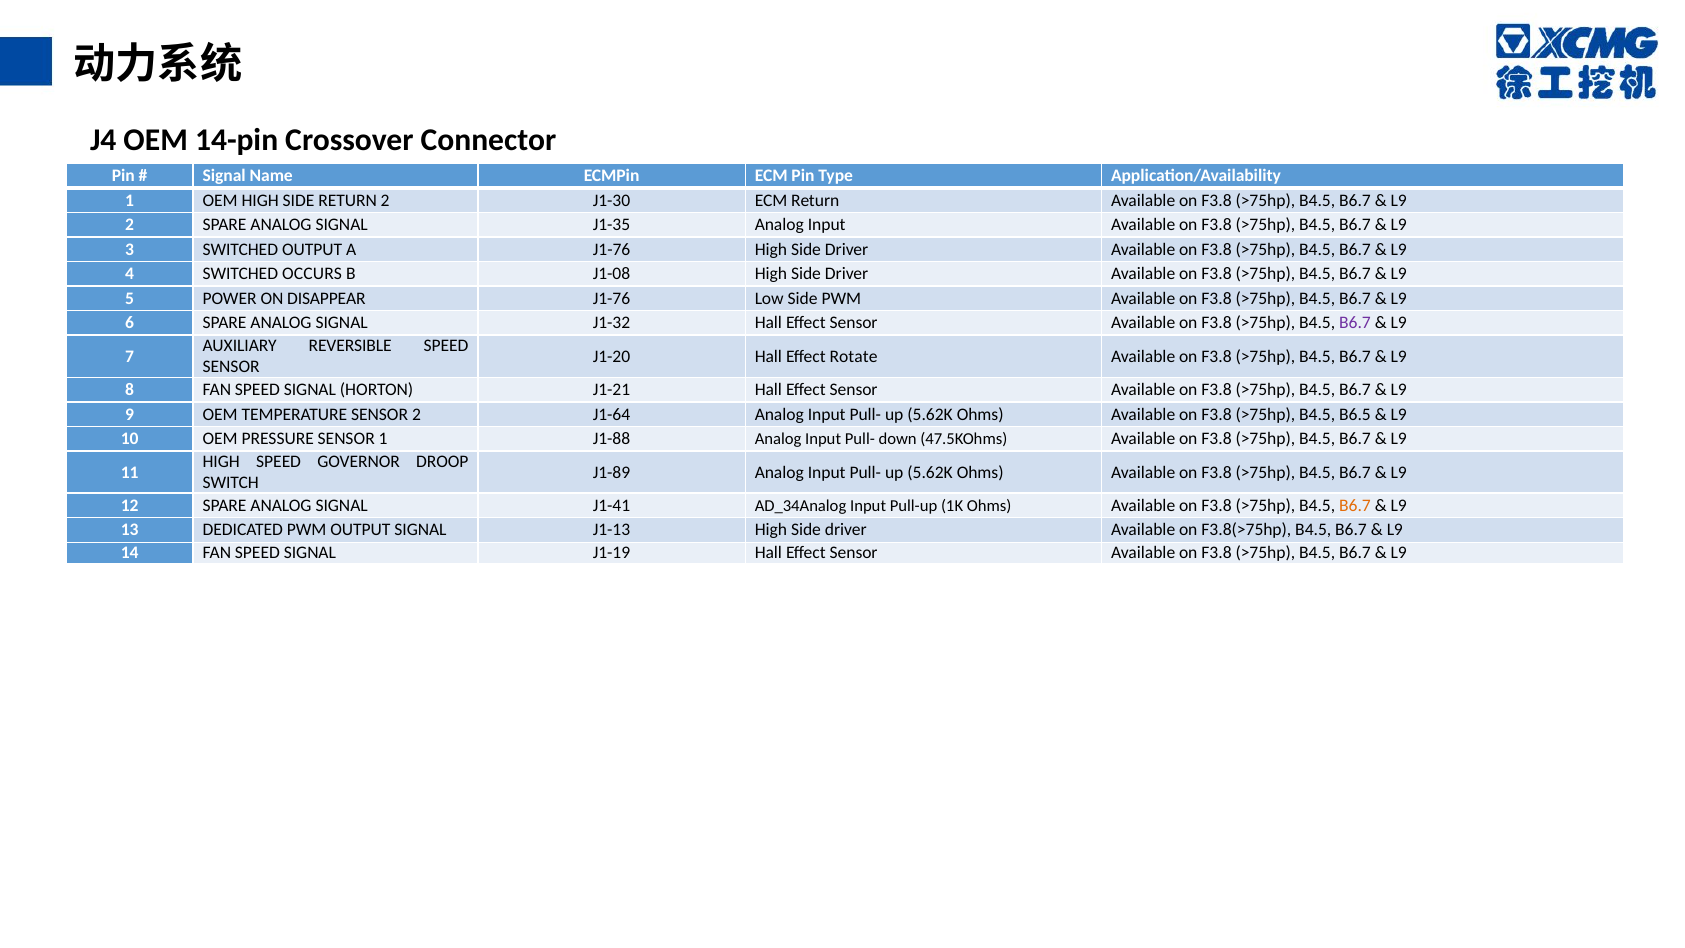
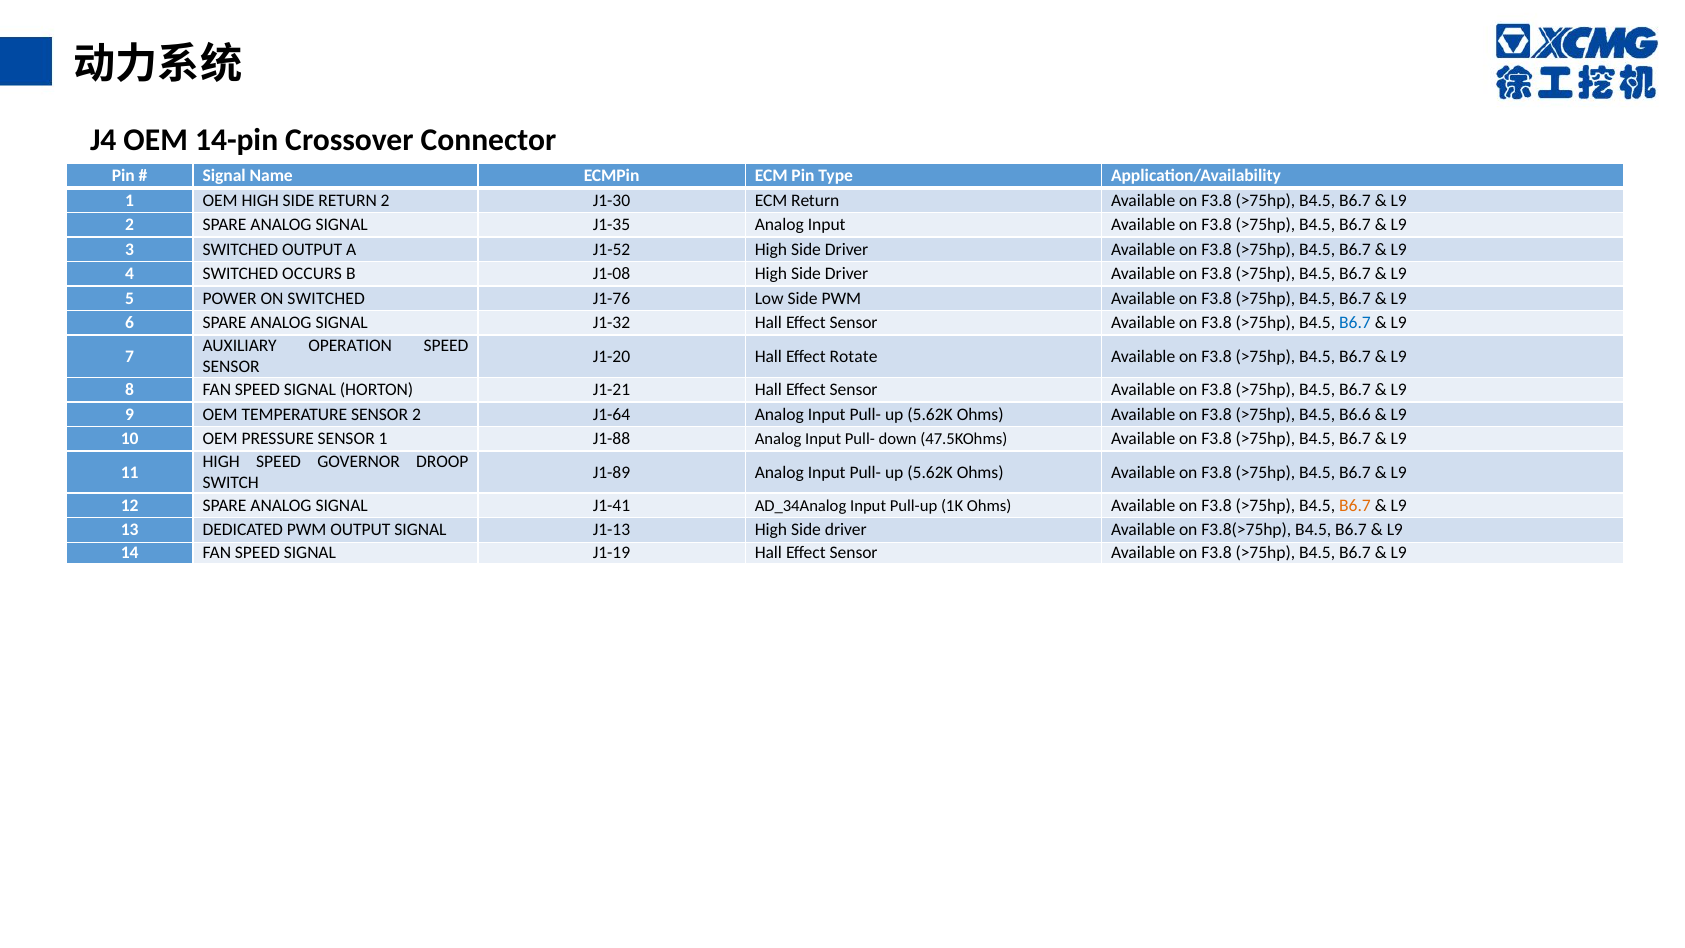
A J1-76: J1-76 -> J1-52
ON DISAPPEAR: DISAPPEAR -> SWITCHED
B6.7 at (1355, 323) colour: purple -> blue
REVERSIBLE: REVERSIBLE -> OPERATION
B6.5: B6.5 -> B6.6
